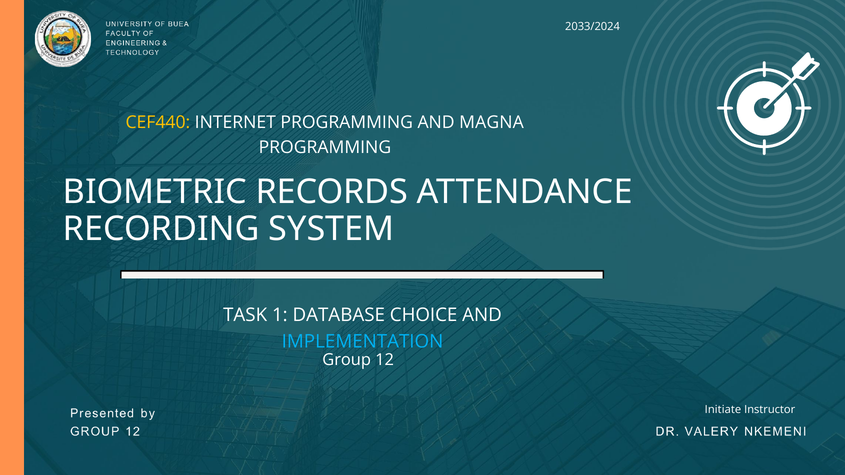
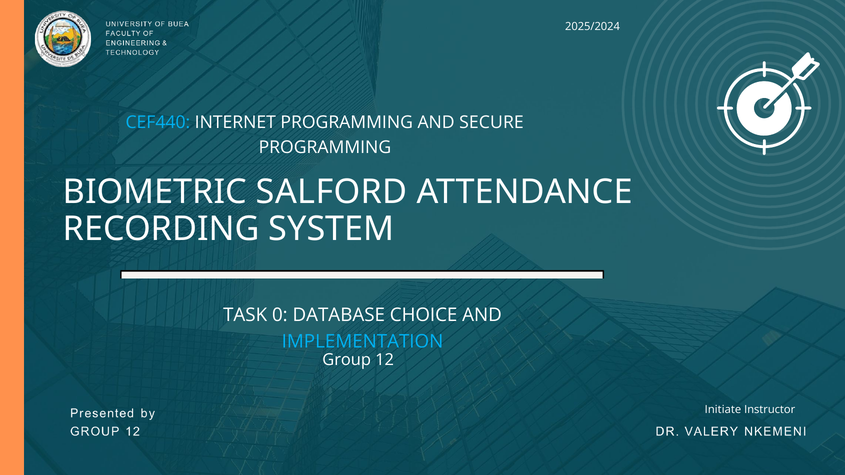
2033/2024: 2033/2024 -> 2025/2024
CEF440 colour: yellow -> light blue
MAGNA: MAGNA -> SECURE
RECORDS: RECORDS -> SALFORD
1: 1 -> 0
